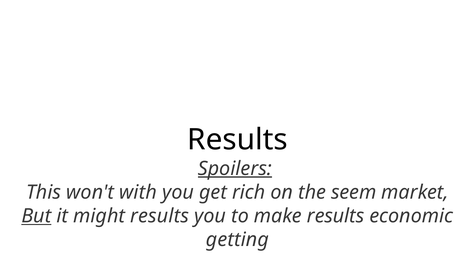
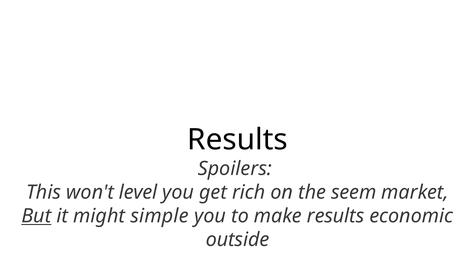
Spoilers underline: present -> none
with: with -> level
might results: results -> simple
getting: getting -> outside
